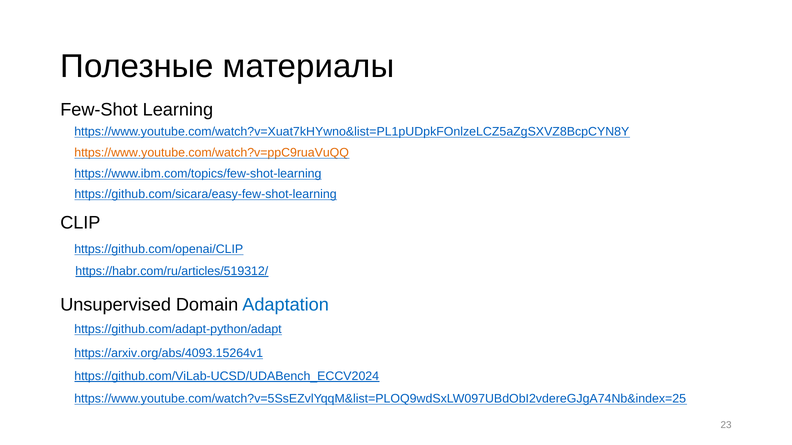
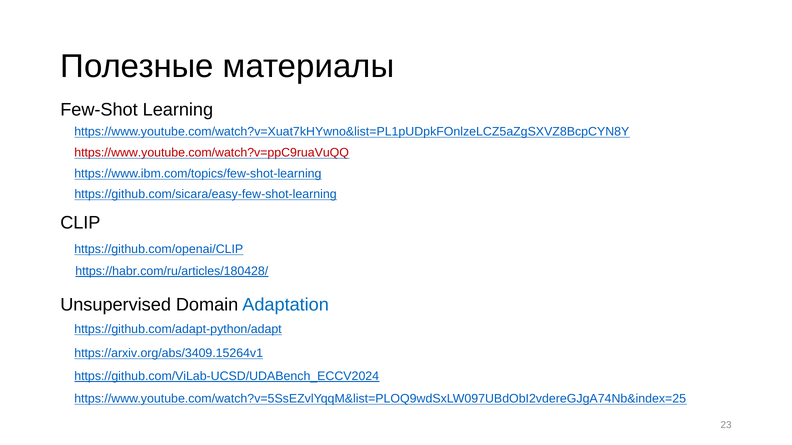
https://www.youtube.com/watch?v=ppC9ruaVuQQ colour: orange -> red
https://habr.com/ru/articles/519312/: https://habr.com/ru/articles/519312/ -> https://habr.com/ru/articles/180428/
https://arxiv.org/abs/4093.15264v1: https://arxiv.org/abs/4093.15264v1 -> https://arxiv.org/abs/3409.15264v1
